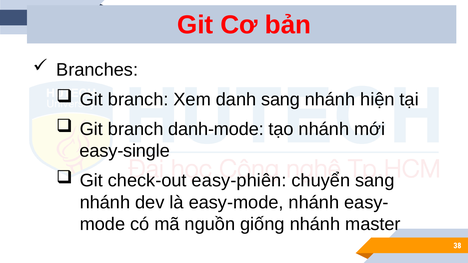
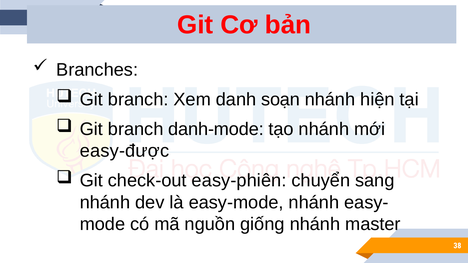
danh sang: sang -> soạn
easy-single: easy-single -> easy-được
